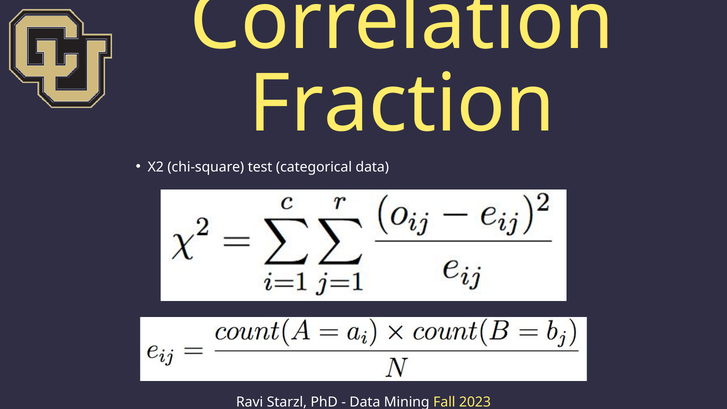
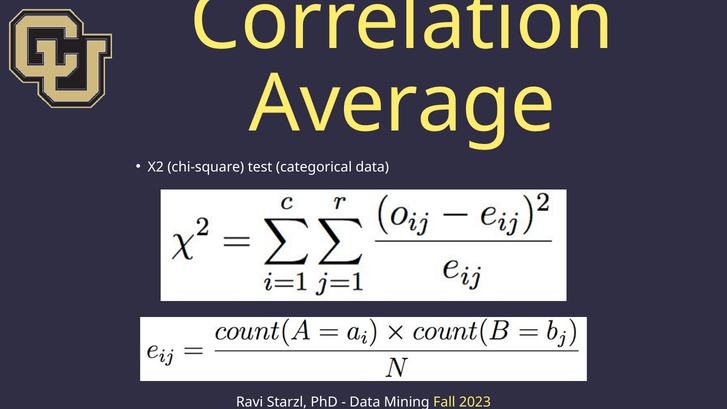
Fraction: Fraction -> Average
